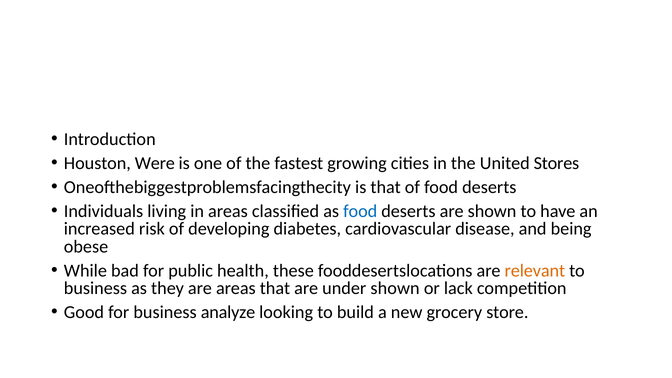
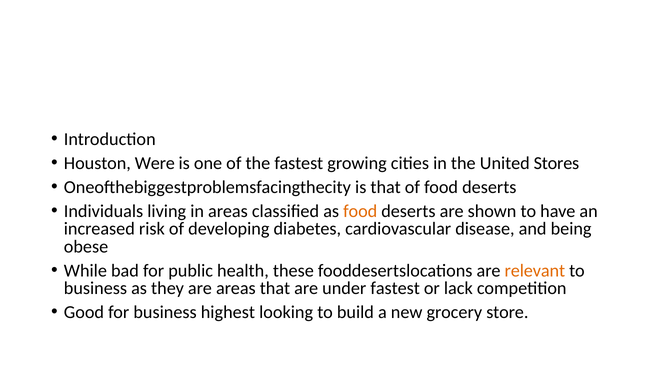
food at (360, 211) colour: blue -> orange
under shown: shown -> fastest
analyze: analyze -> highest
